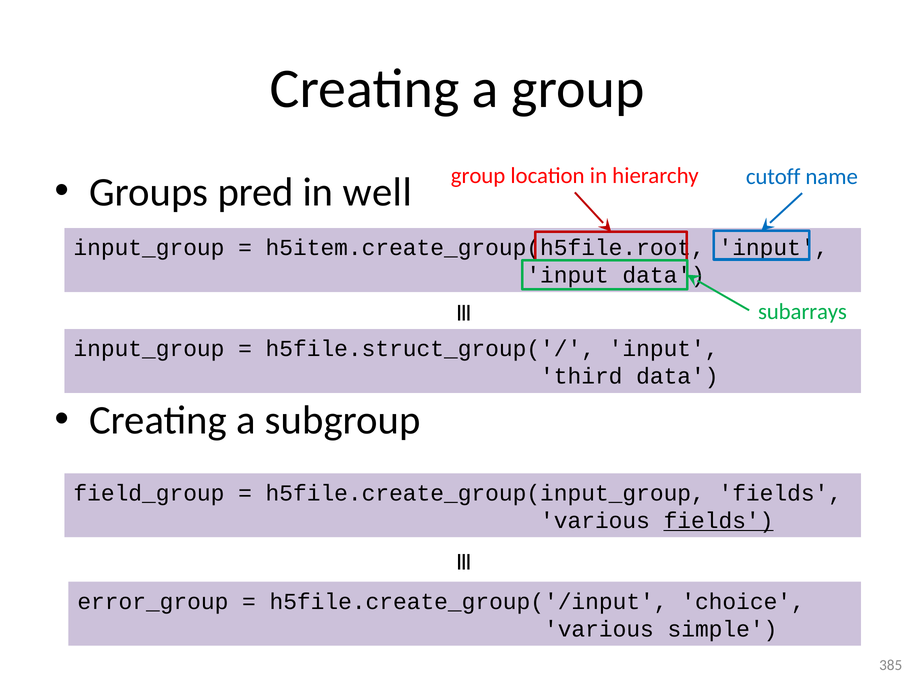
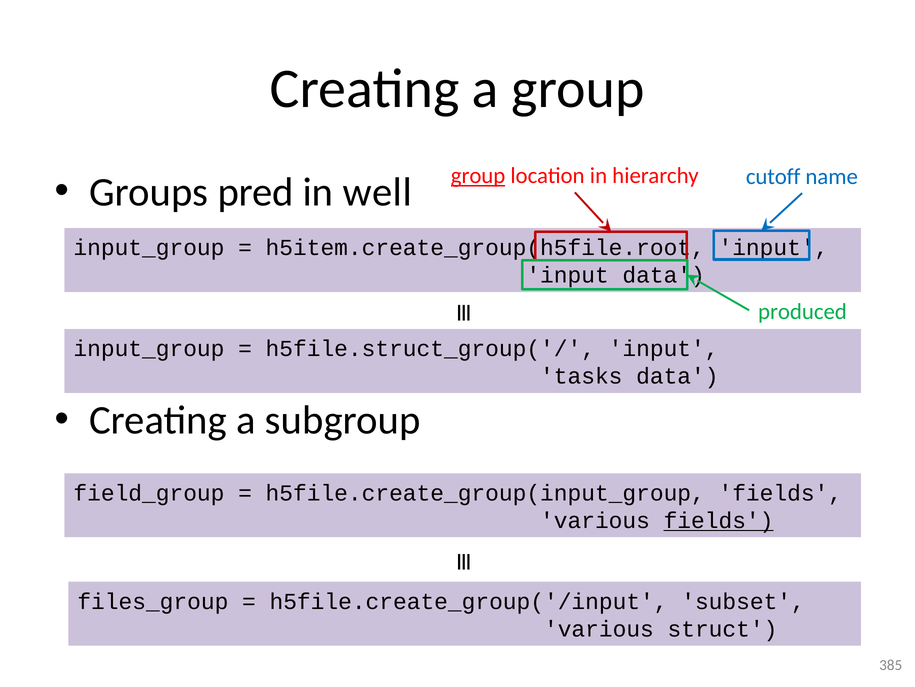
group at (478, 176) underline: none -> present
subarrays: subarrays -> produced
third: third -> tasks
error_group: error_group -> files_group
choice: choice -> subset
simple: simple -> struct
